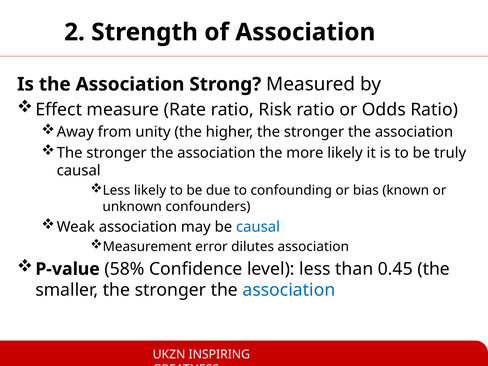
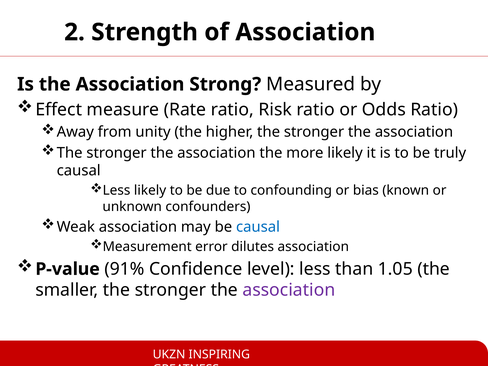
58%: 58% -> 91%
0.45: 0.45 -> 1.05
association at (289, 290) colour: blue -> purple
